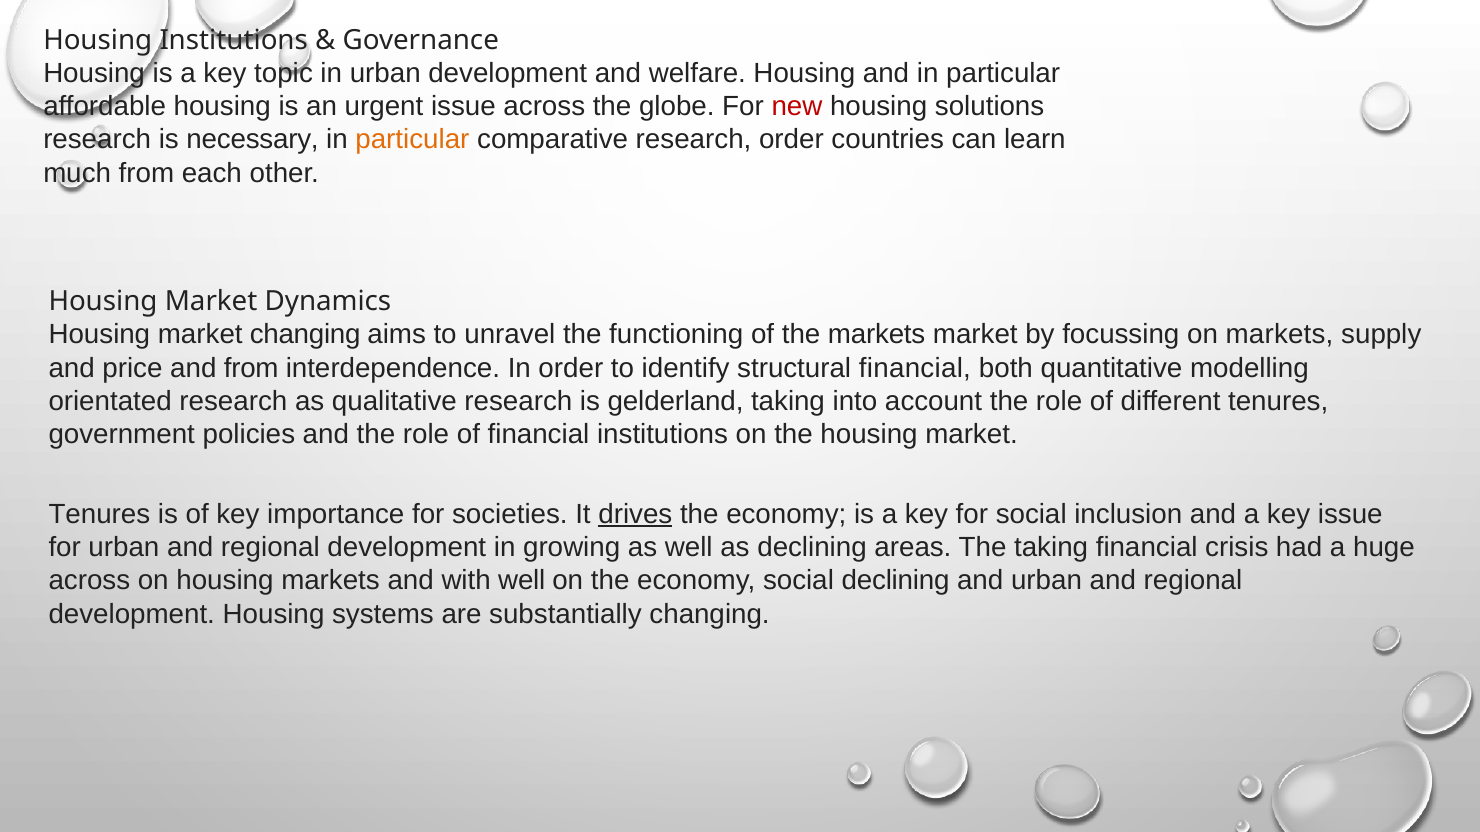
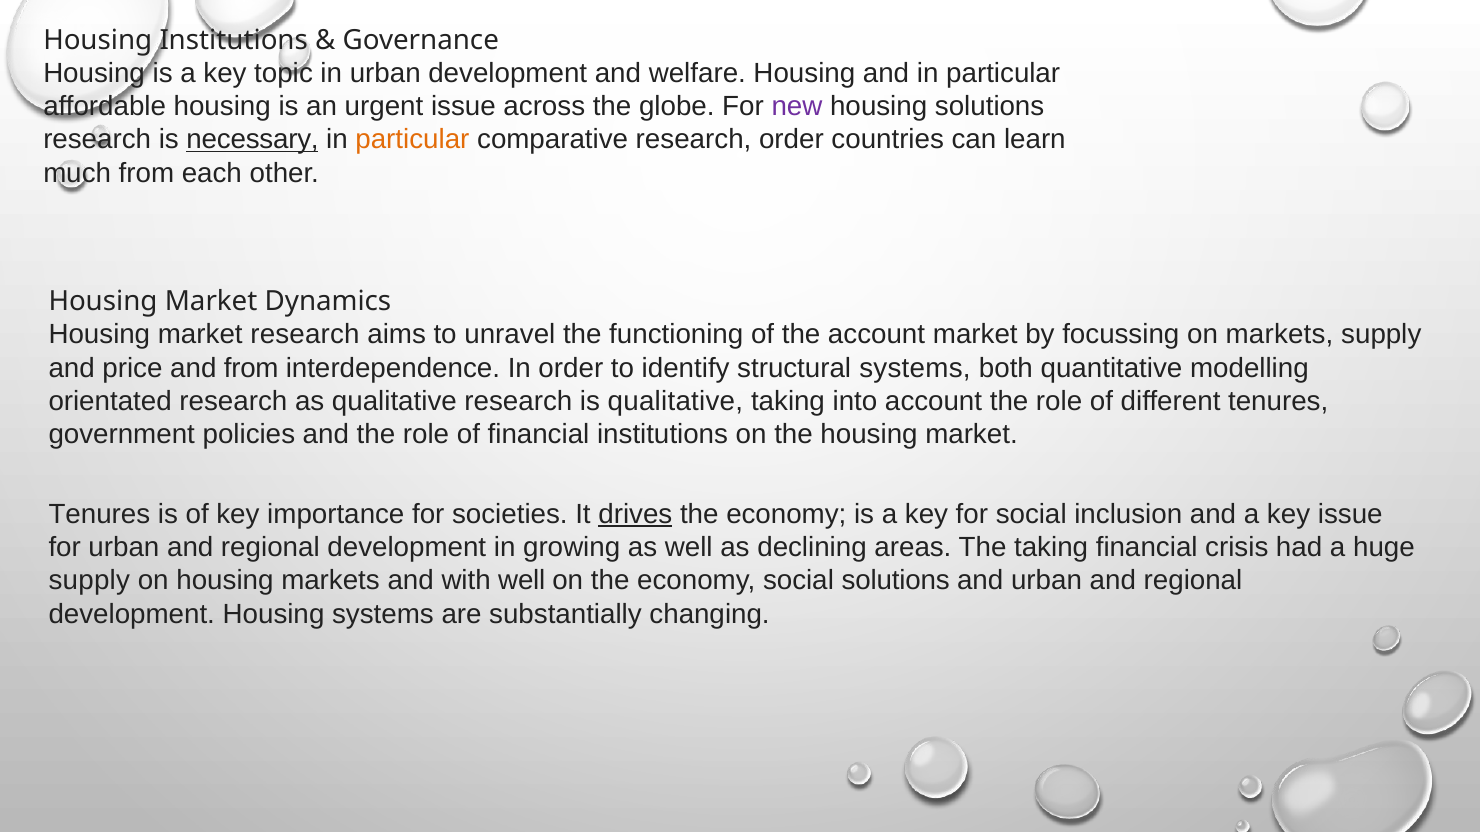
new colour: red -> purple
necessary underline: none -> present
market changing: changing -> research
the markets: markets -> account
structural financial: financial -> systems
is gelderland: gelderland -> qualitative
across at (89, 581): across -> supply
social declining: declining -> solutions
